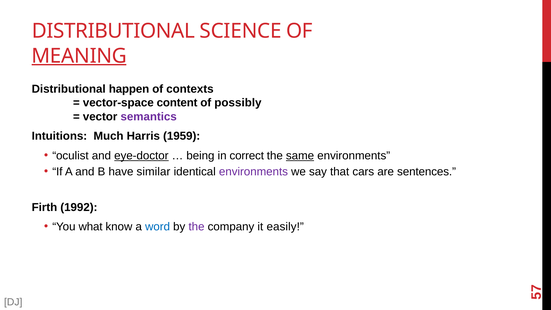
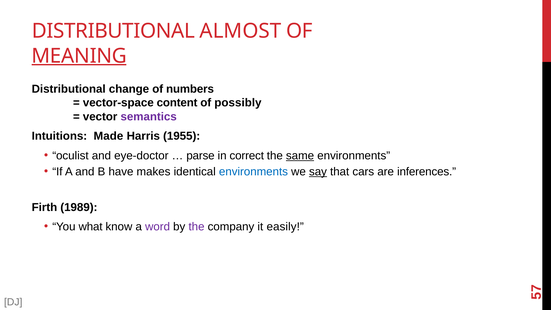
SCIENCE: SCIENCE -> ALMOST
happen: happen -> change
contexts: contexts -> numbers
Much: Much -> Made
1959: 1959 -> 1955
eye-doctor underline: present -> none
being: being -> parse
similar: similar -> makes
environments at (253, 172) colour: purple -> blue
say underline: none -> present
sentences: sentences -> inferences
1992: 1992 -> 1989
word colour: blue -> purple
